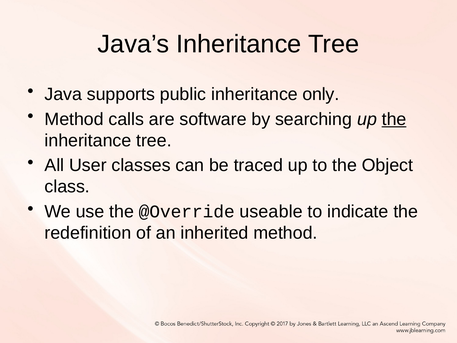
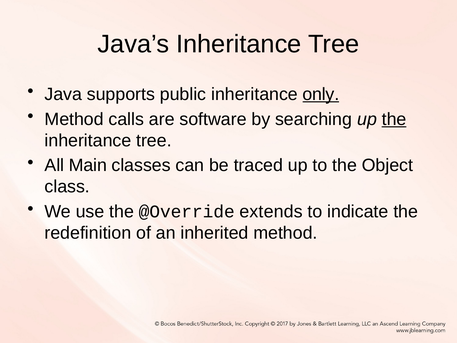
only underline: none -> present
User: User -> Main
useable: useable -> extends
